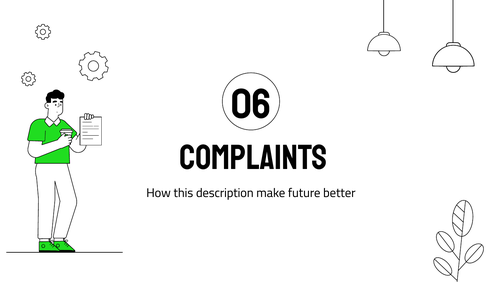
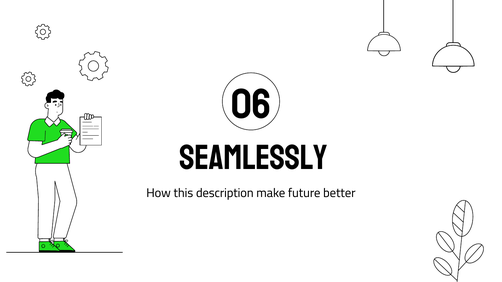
Complaints: Complaints -> Seamlessly
